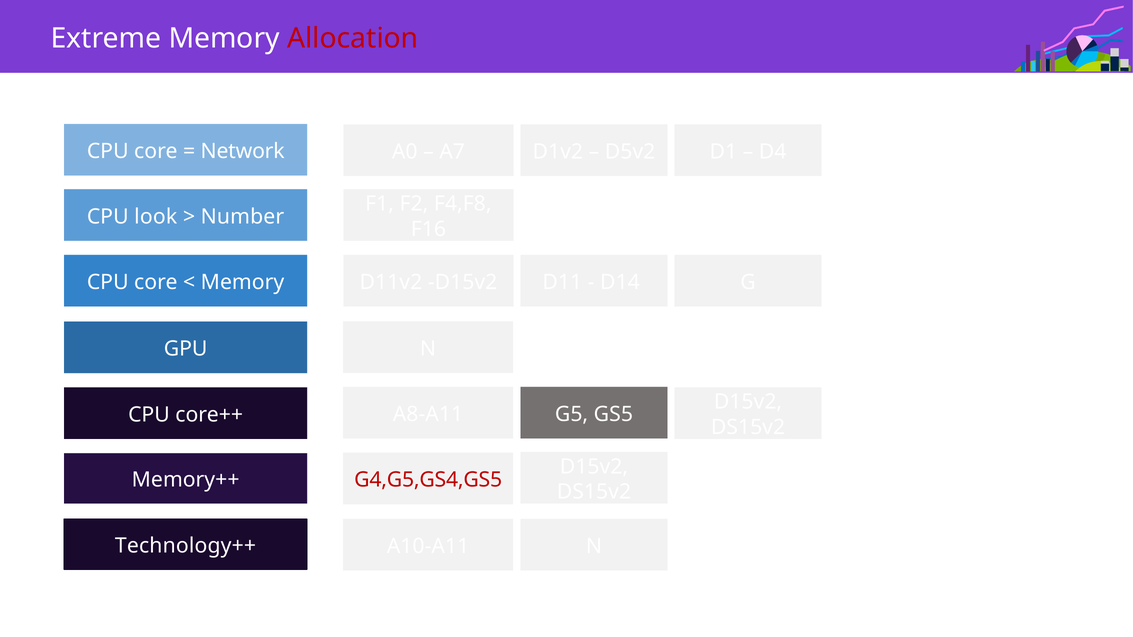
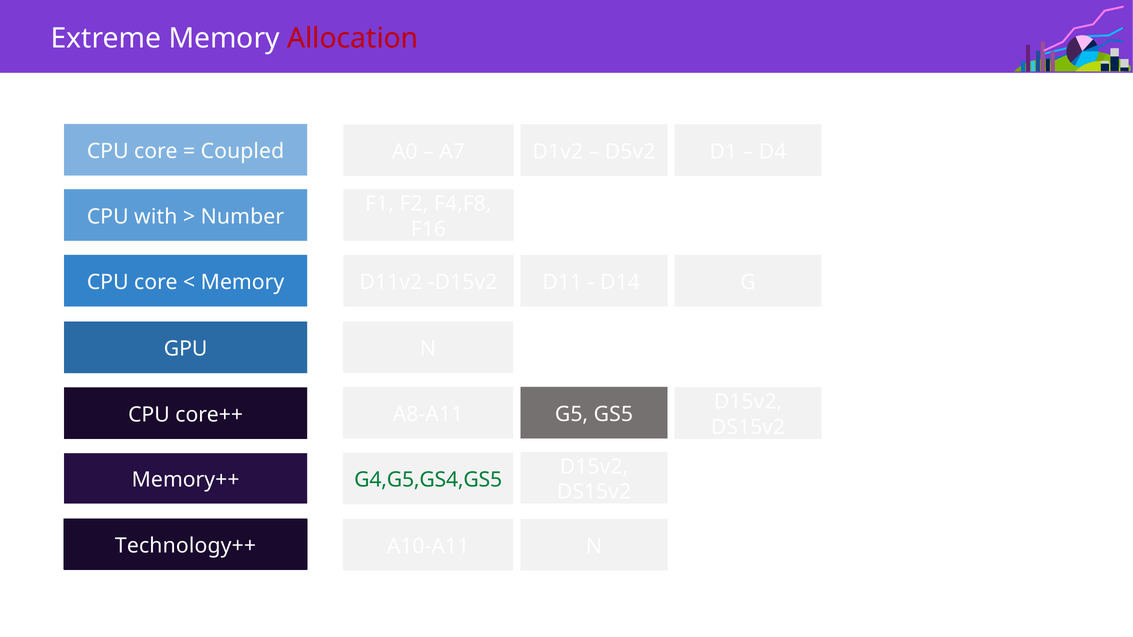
Network: Network -> Coupled
look: look -> with
G4,G5,GS4,GS5 colour: red -> green
